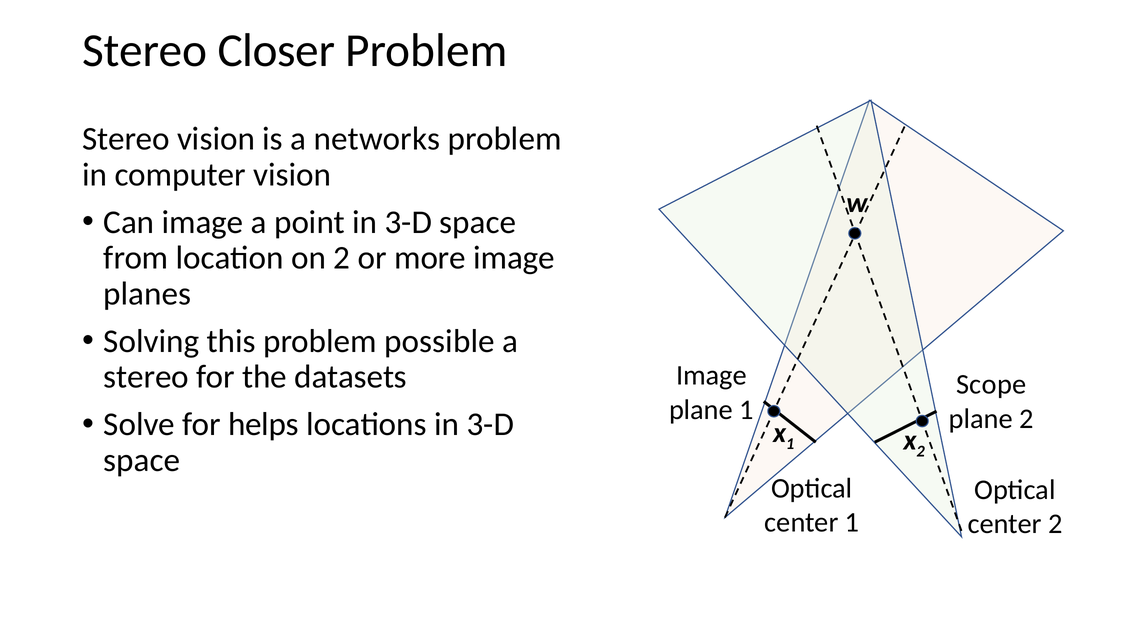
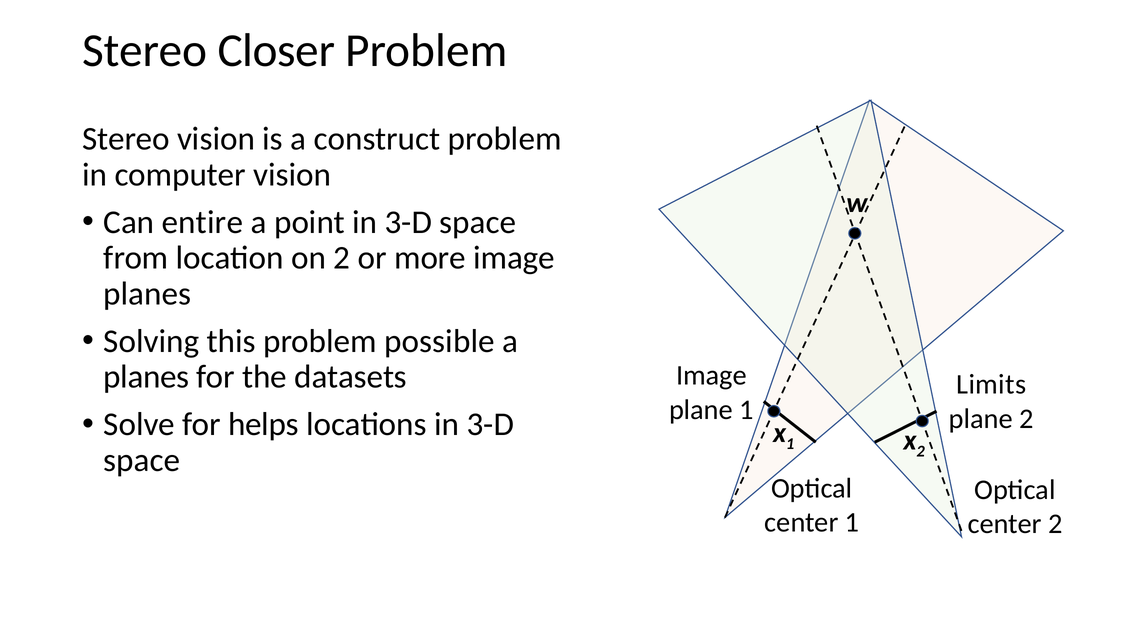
networks: networks -> construct
Can image: image -> entire
stereo at (146, 377): stereo -> planes
Scope: Scope -> Limits
